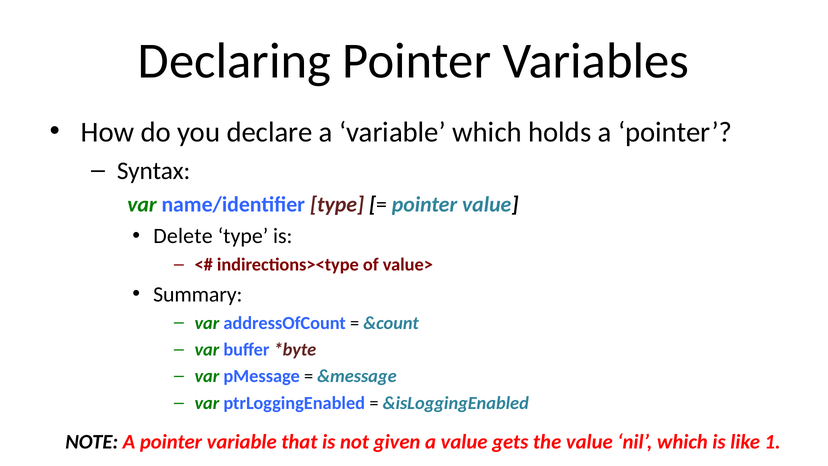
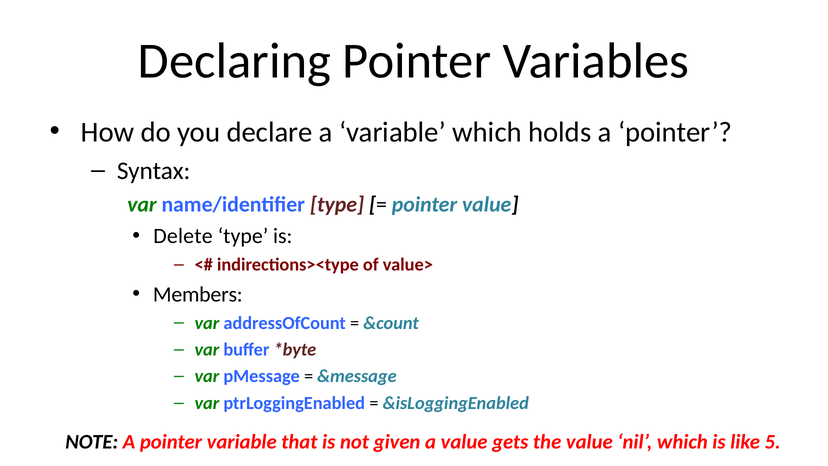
Summary: Summary -> Members
1: 1 -> 5
